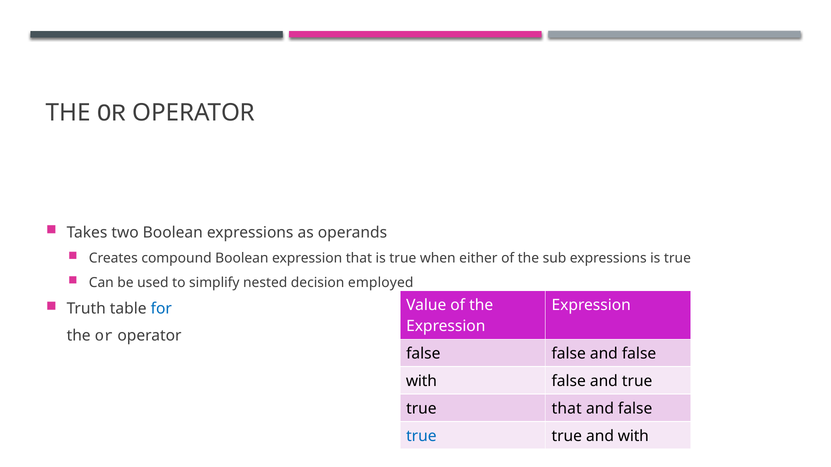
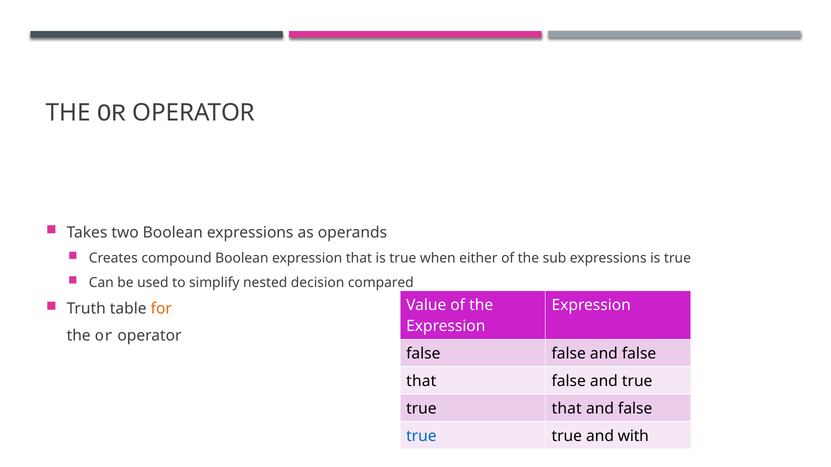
employed: employed -> compared
for colour: blue -> orange
with at (421, 382): with -> that
